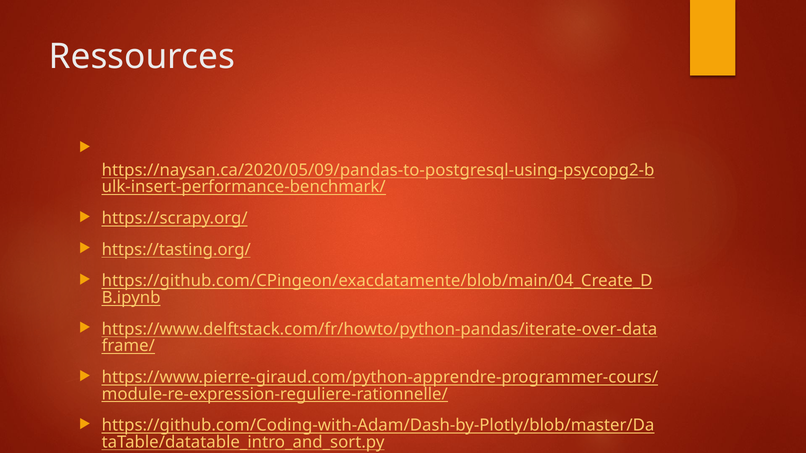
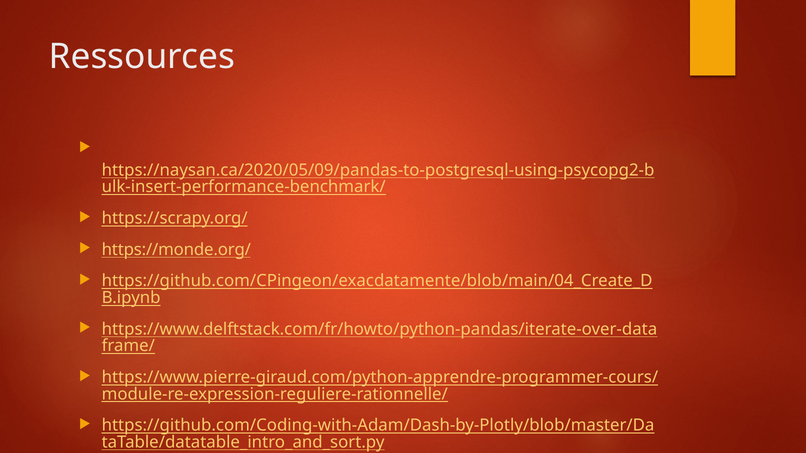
https://tasting.org/: https://tasting.org/ -> https://monde.org/
